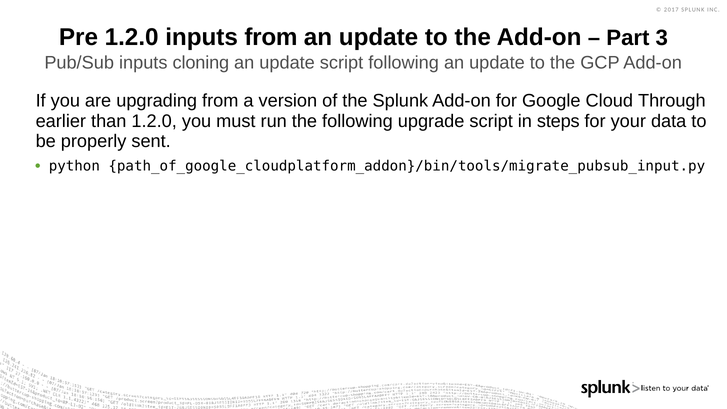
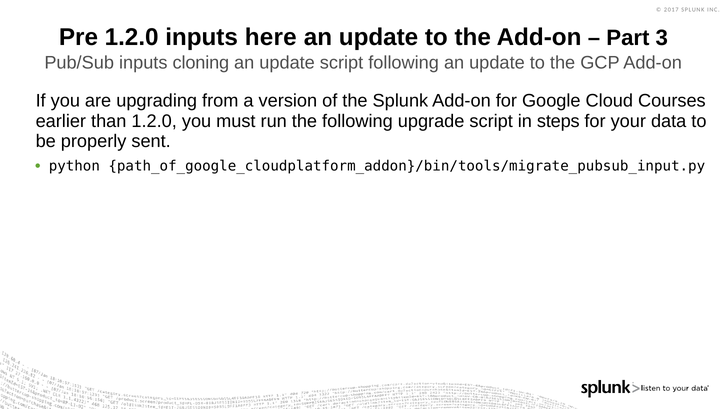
inputs from: from -> here
Through: Through -> Courses
